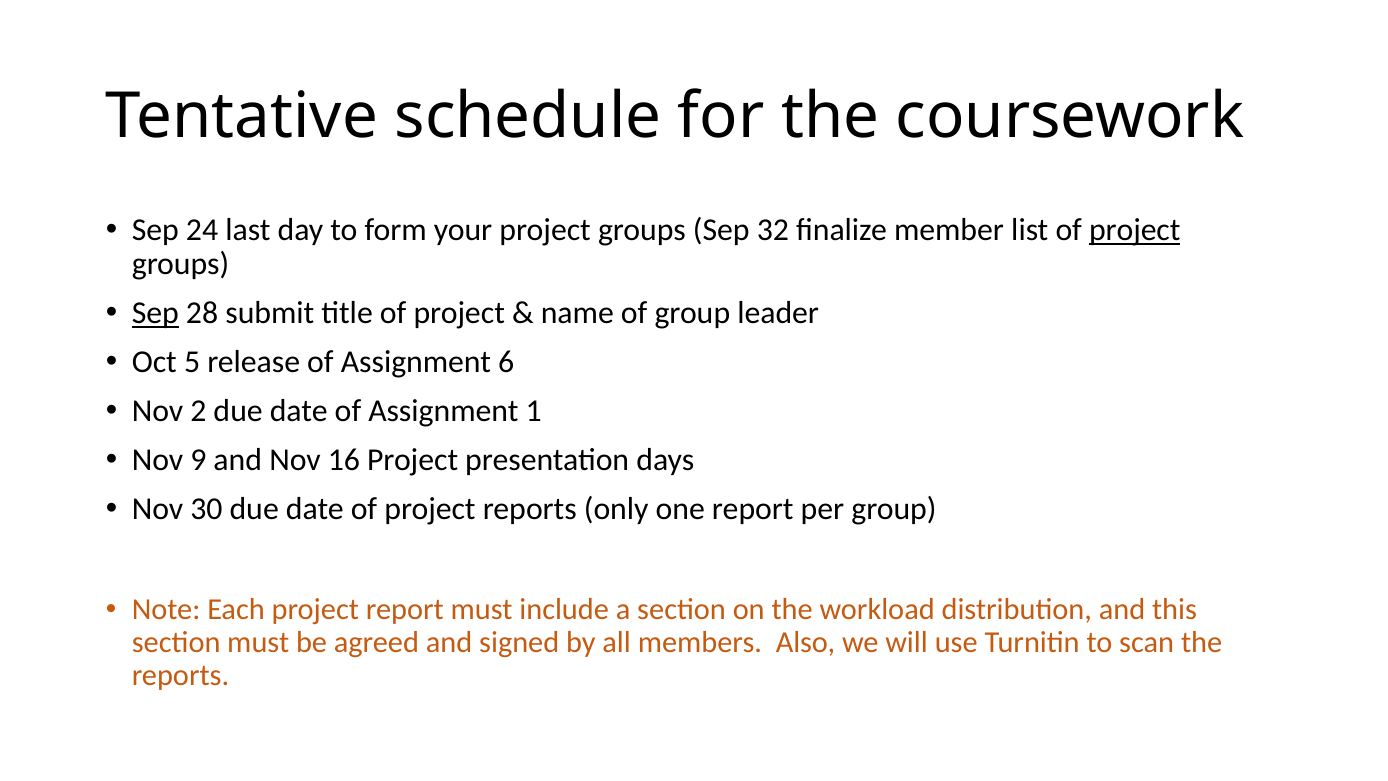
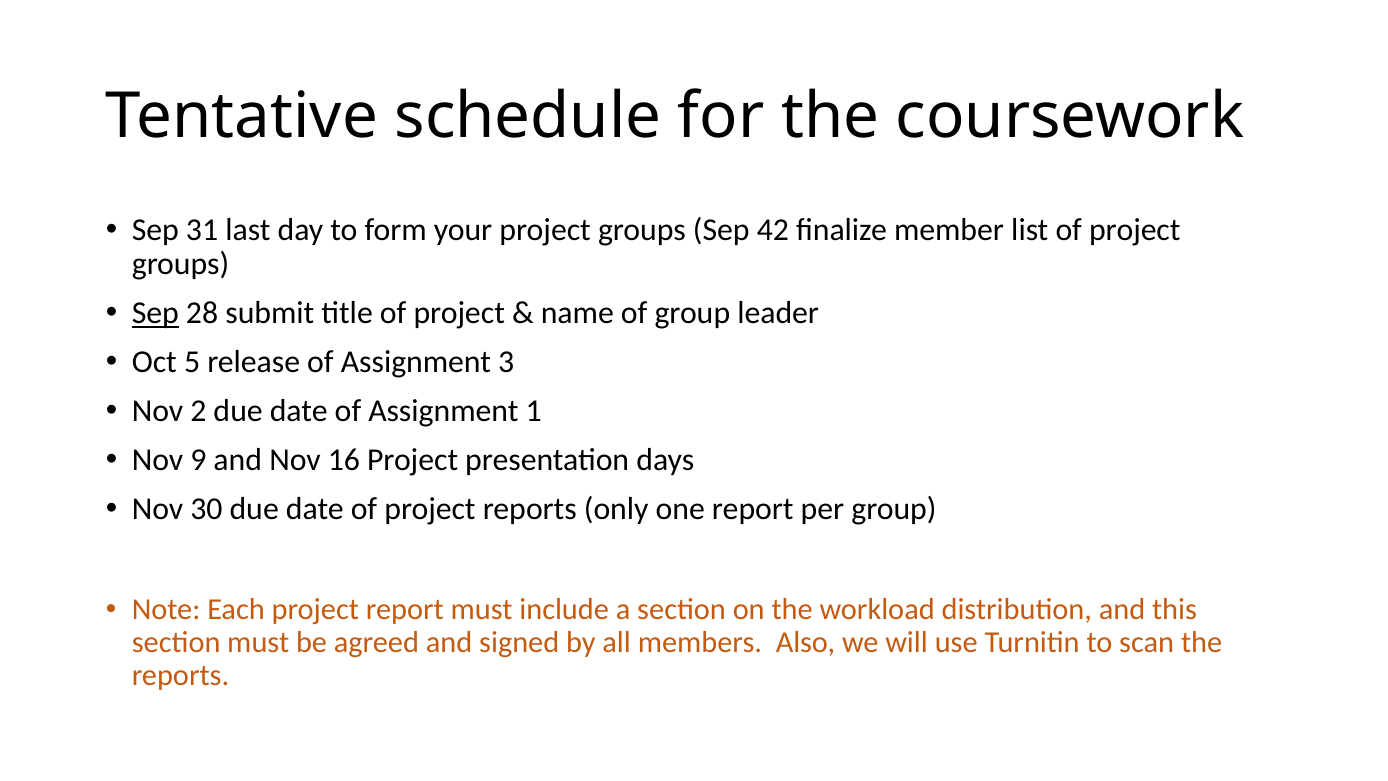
24: 24 -> 31
32: 32 -> 42
project at (1135, 230) underline: present -> none
6: 6 -> 3
